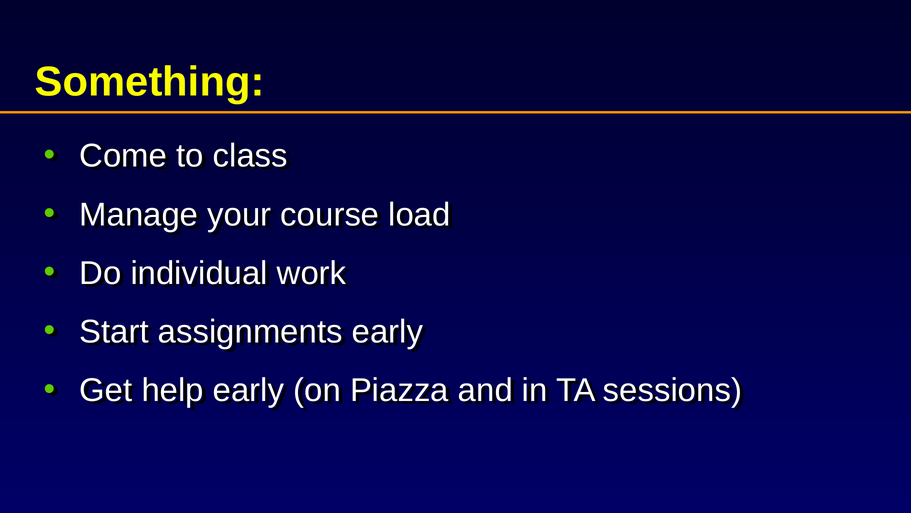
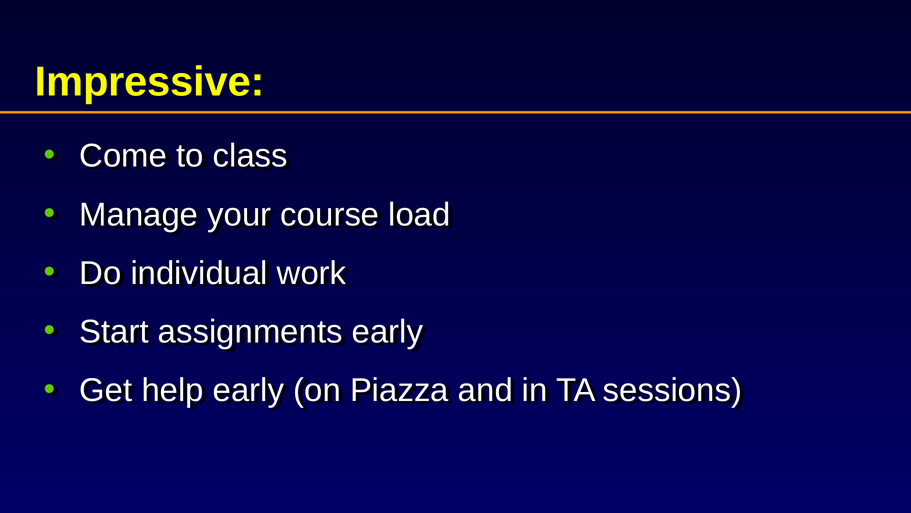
Something: Something -> Impressive
